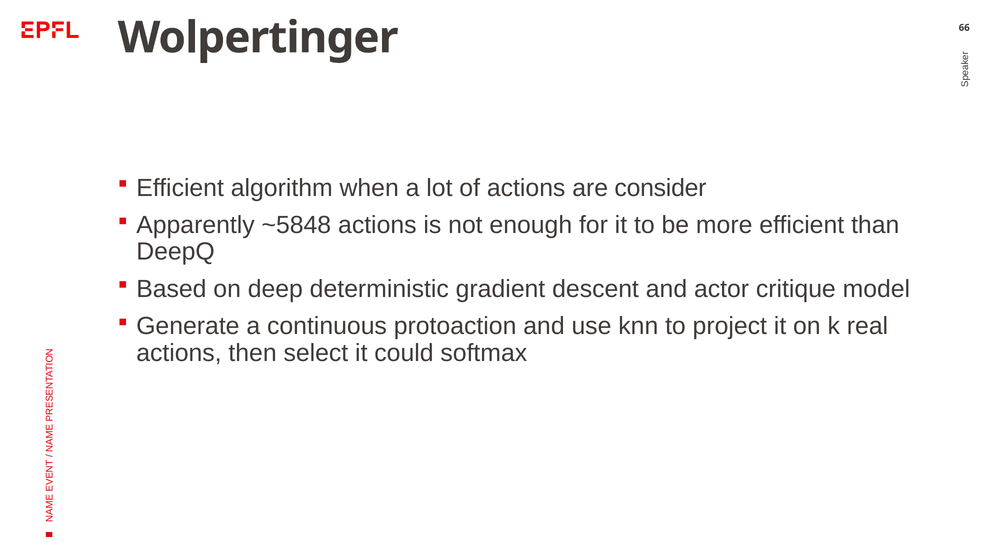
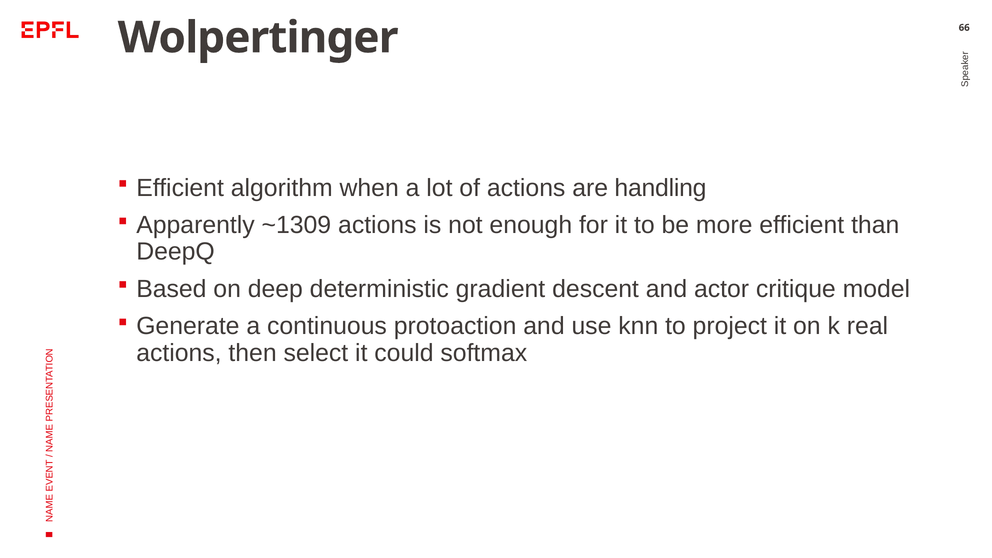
consider: consider -> handling
~5848: ~5848 -> ~1309
